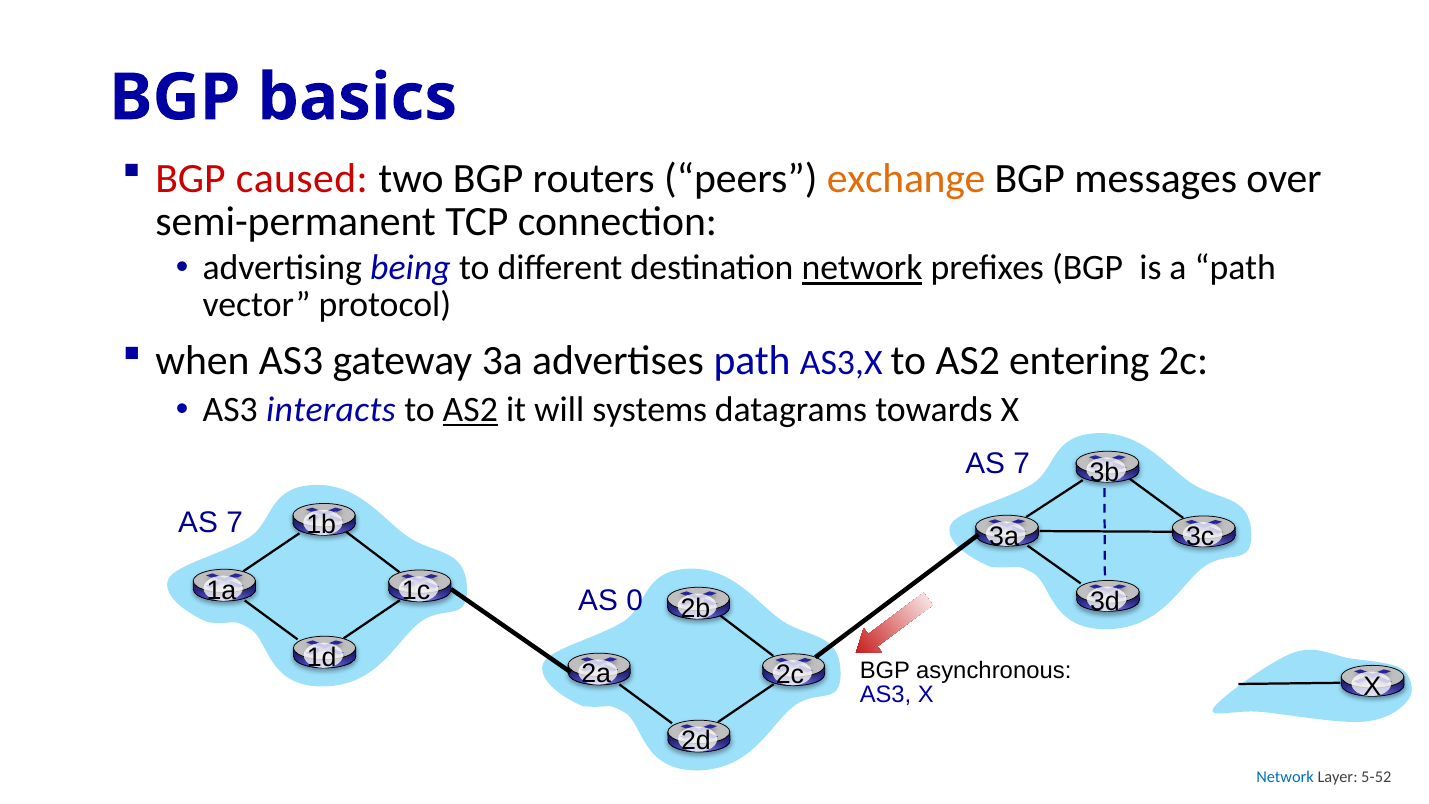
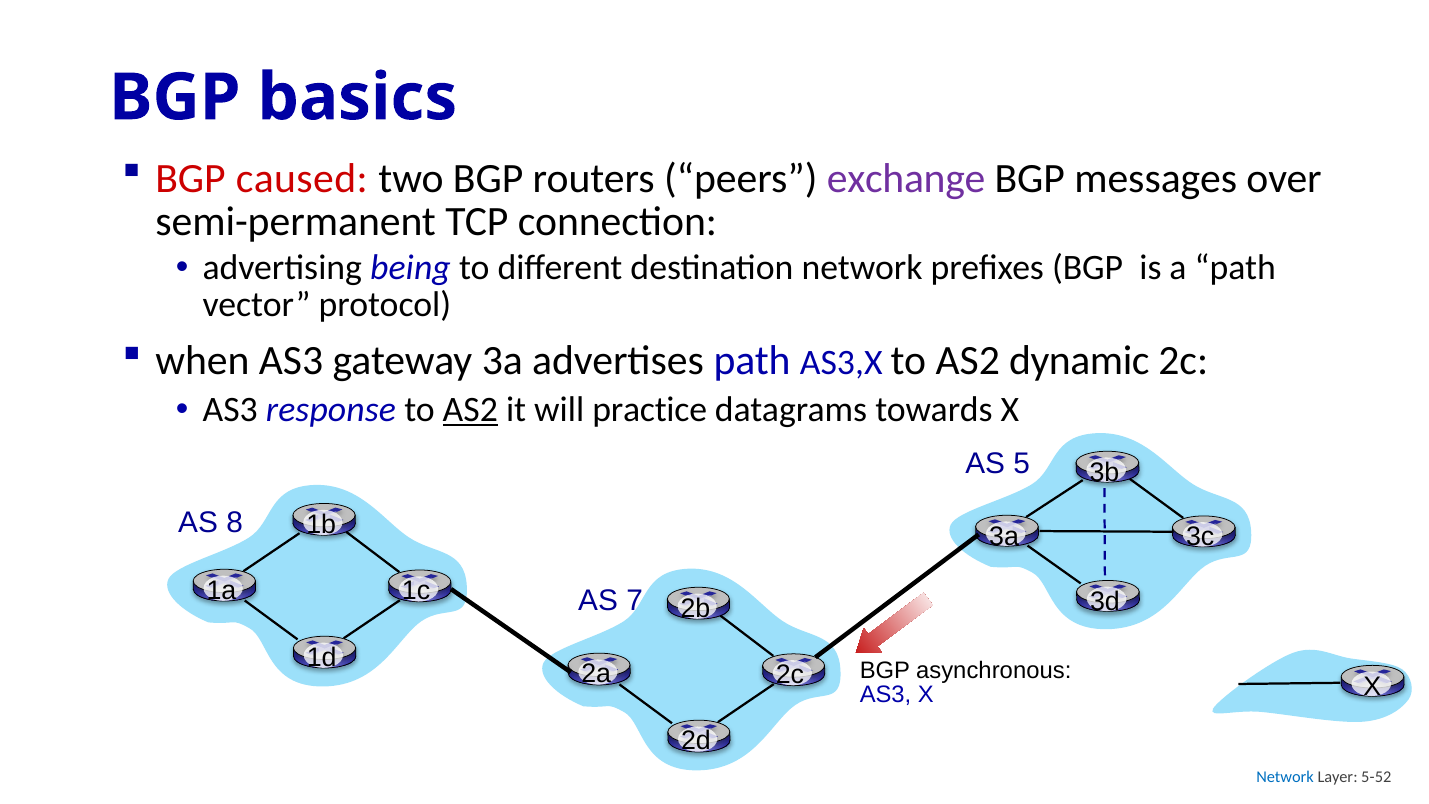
exchange colour: orange -> purple
network at (862, 268) underline: present -> none
entering: entering -> dynamic
interacts: interacts -> response
systems: systems -> practice
7 at (1022, 463): 7 -> 5
7 at (235, 523): 7 -> 8
0: 0 -> 7
